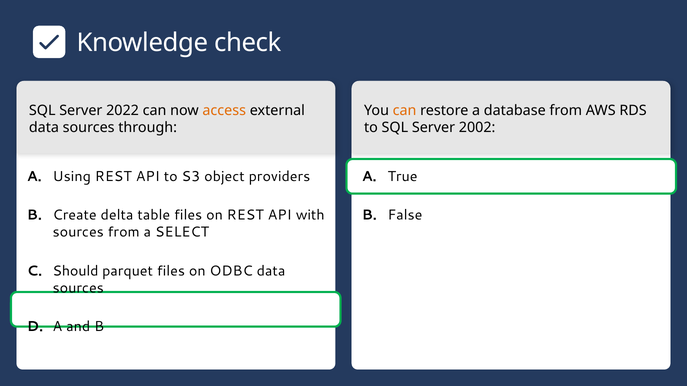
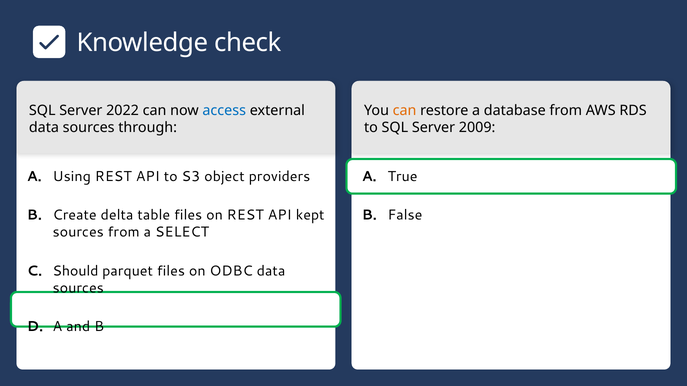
access colour: orange -> blue
2002: 2002 -> 2009
with: with -> kept
